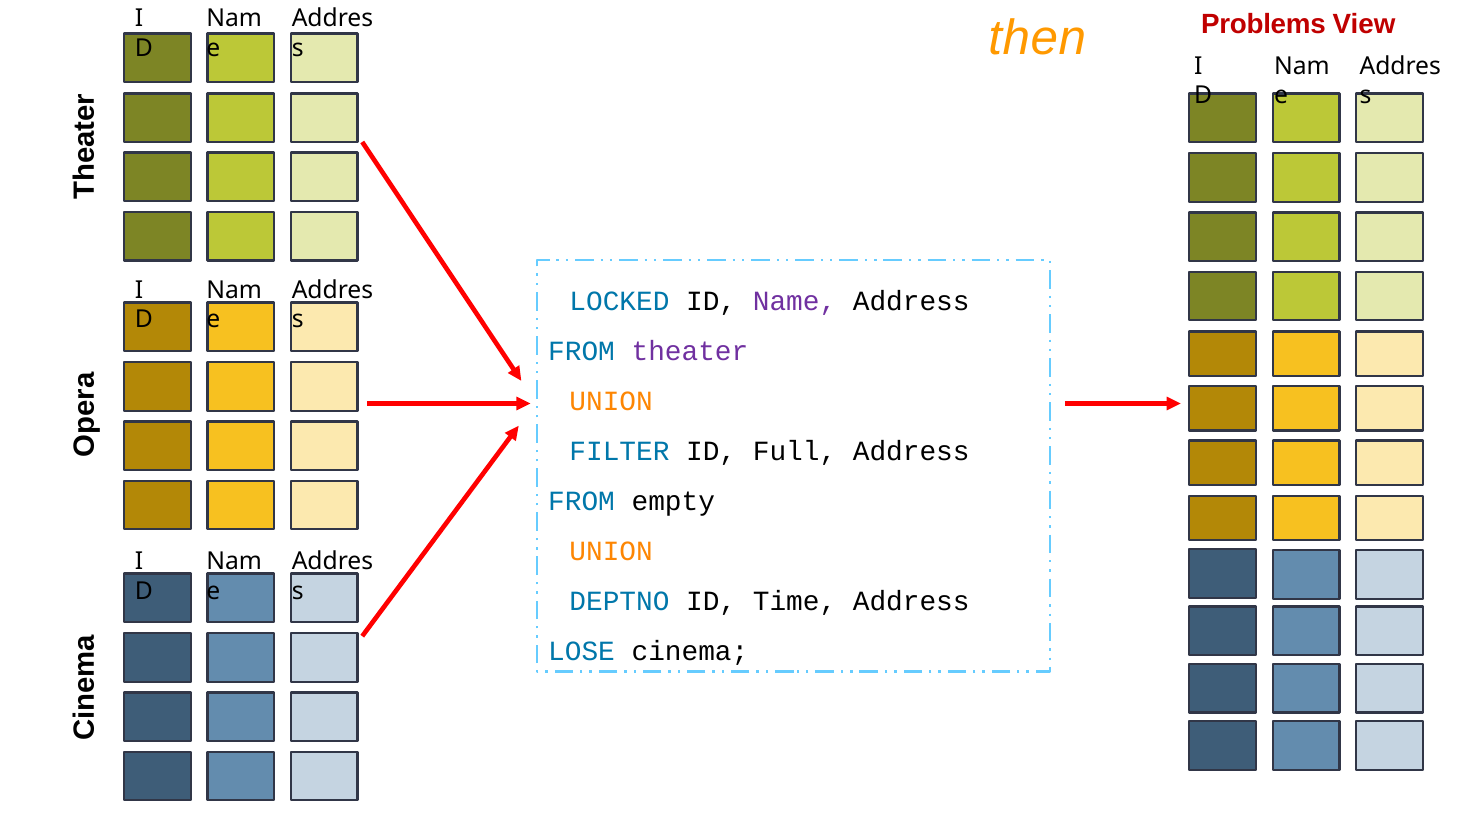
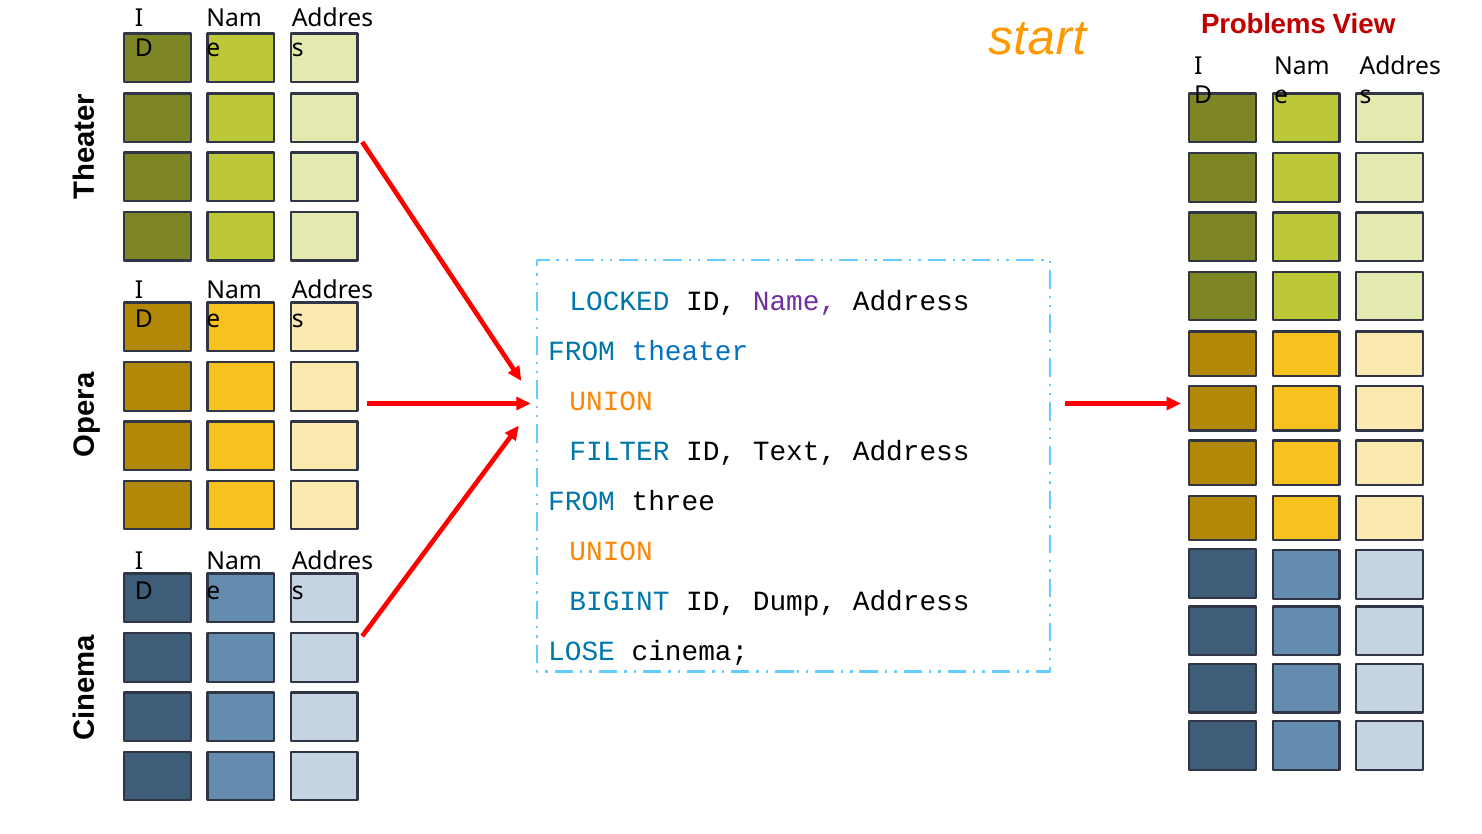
then: then -> start
theater colour: purple -> blue
Full: Full -> Text
empty: empty -> three
DEPTNO: DEPTNO -> BIGINT
Time: Time -> Dump
